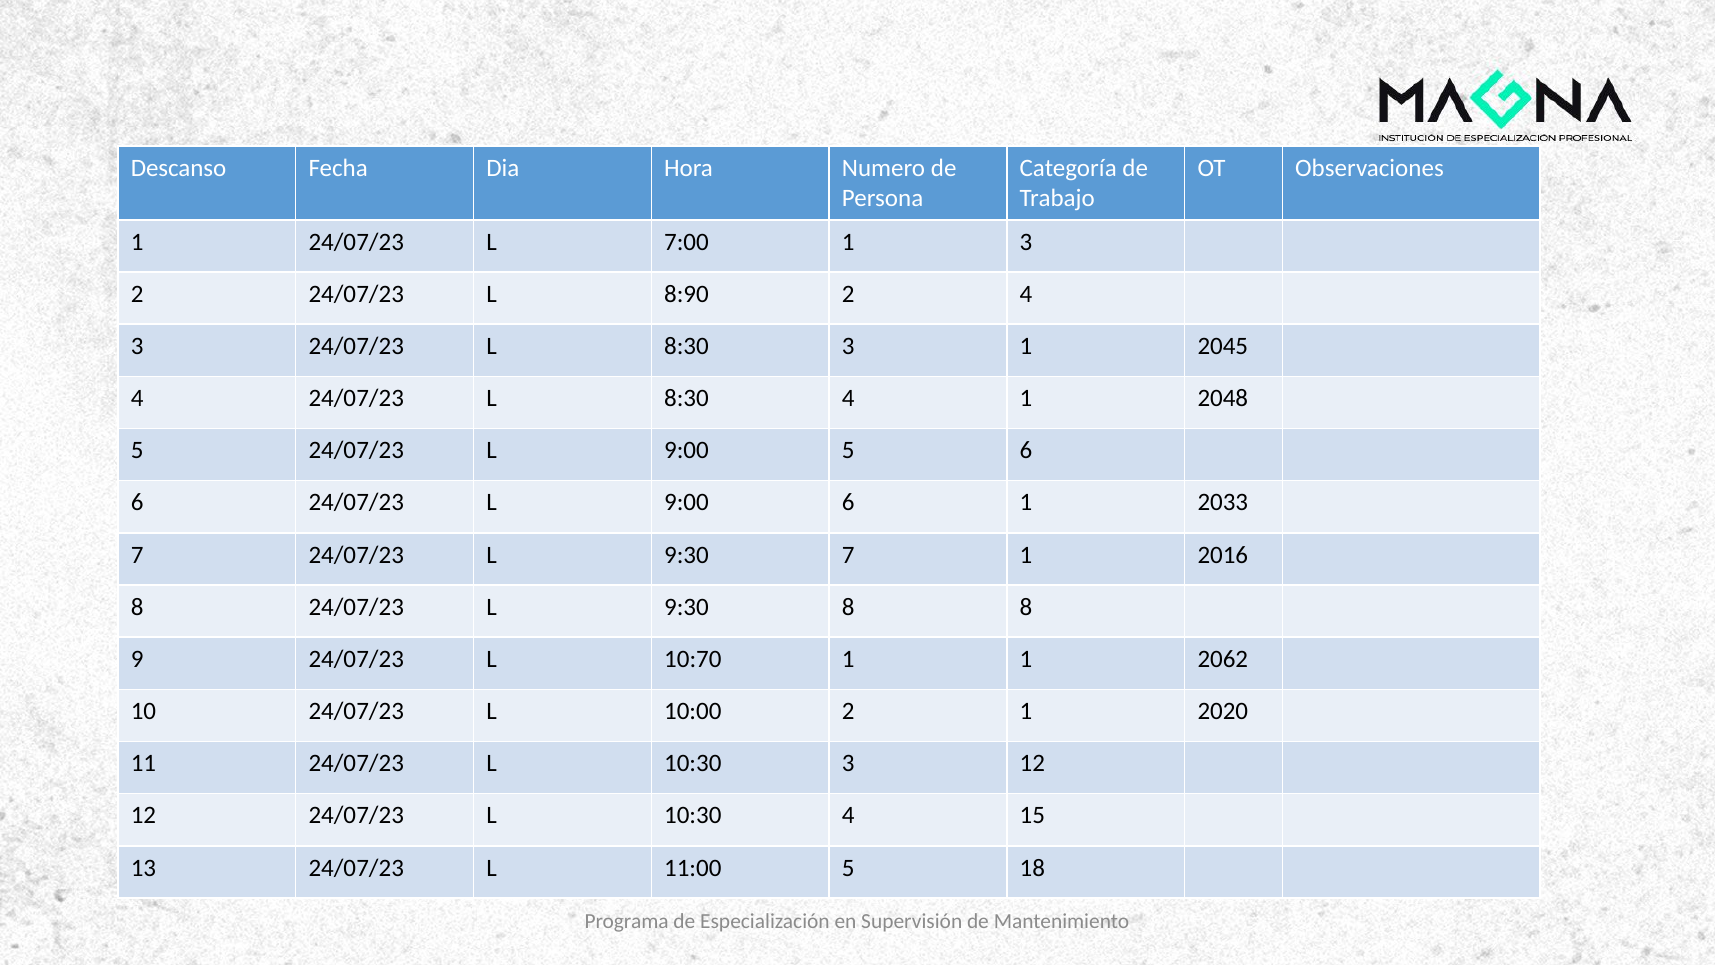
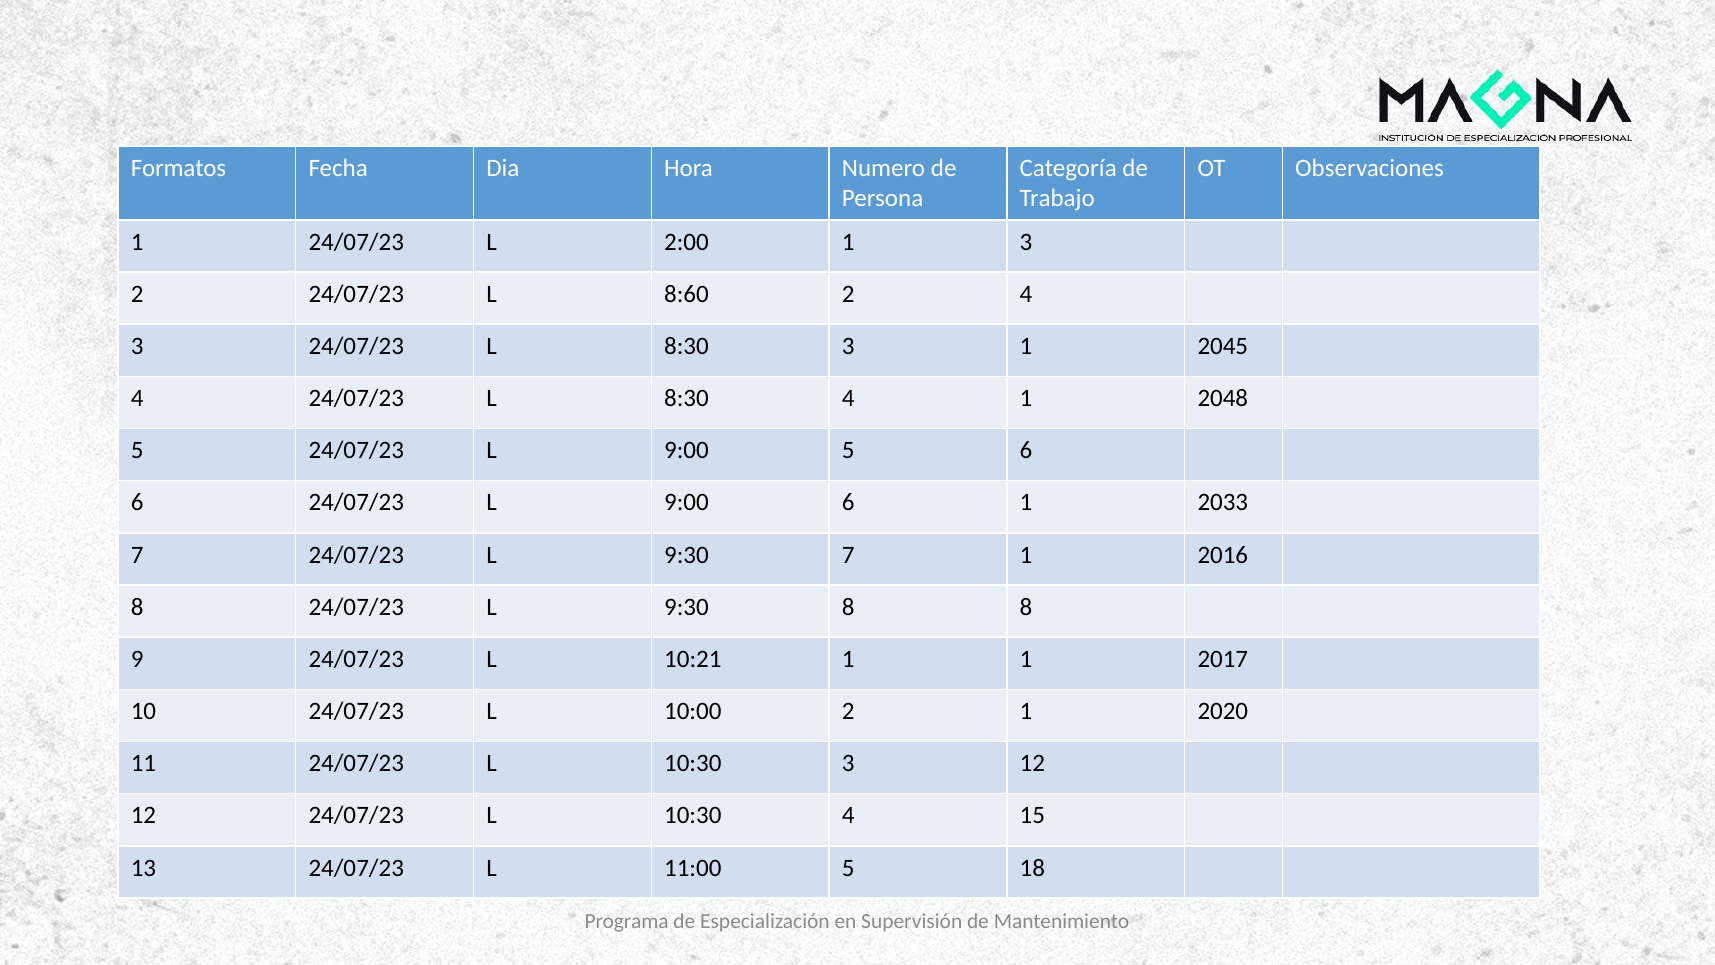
Descanso: Descanso -> Formatos
7:00: 7:00 -> 2:00
8:90: 8:90 -> 8:60
10:70: 10:70 -> 10:21
2062: 2062 -> 2017
